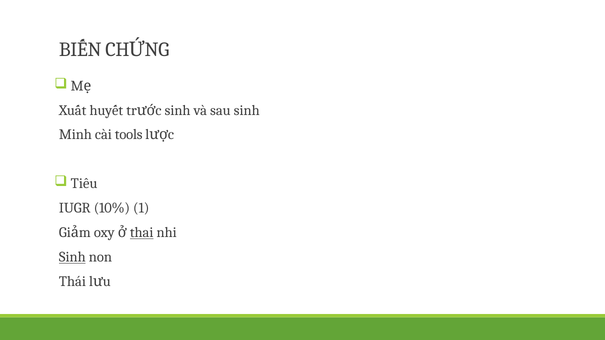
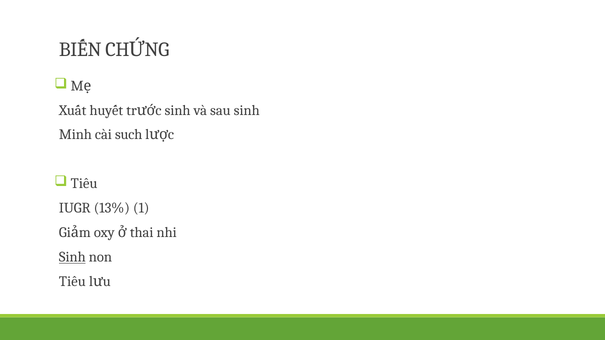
tools: tools -> such
10%: 10% -> 13%
thai underline: present -> none
Thái at (72, 282): Thái -> Tiêu
